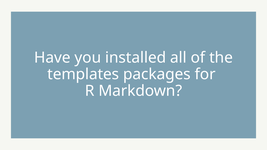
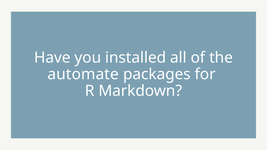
templates: templates -> automate
